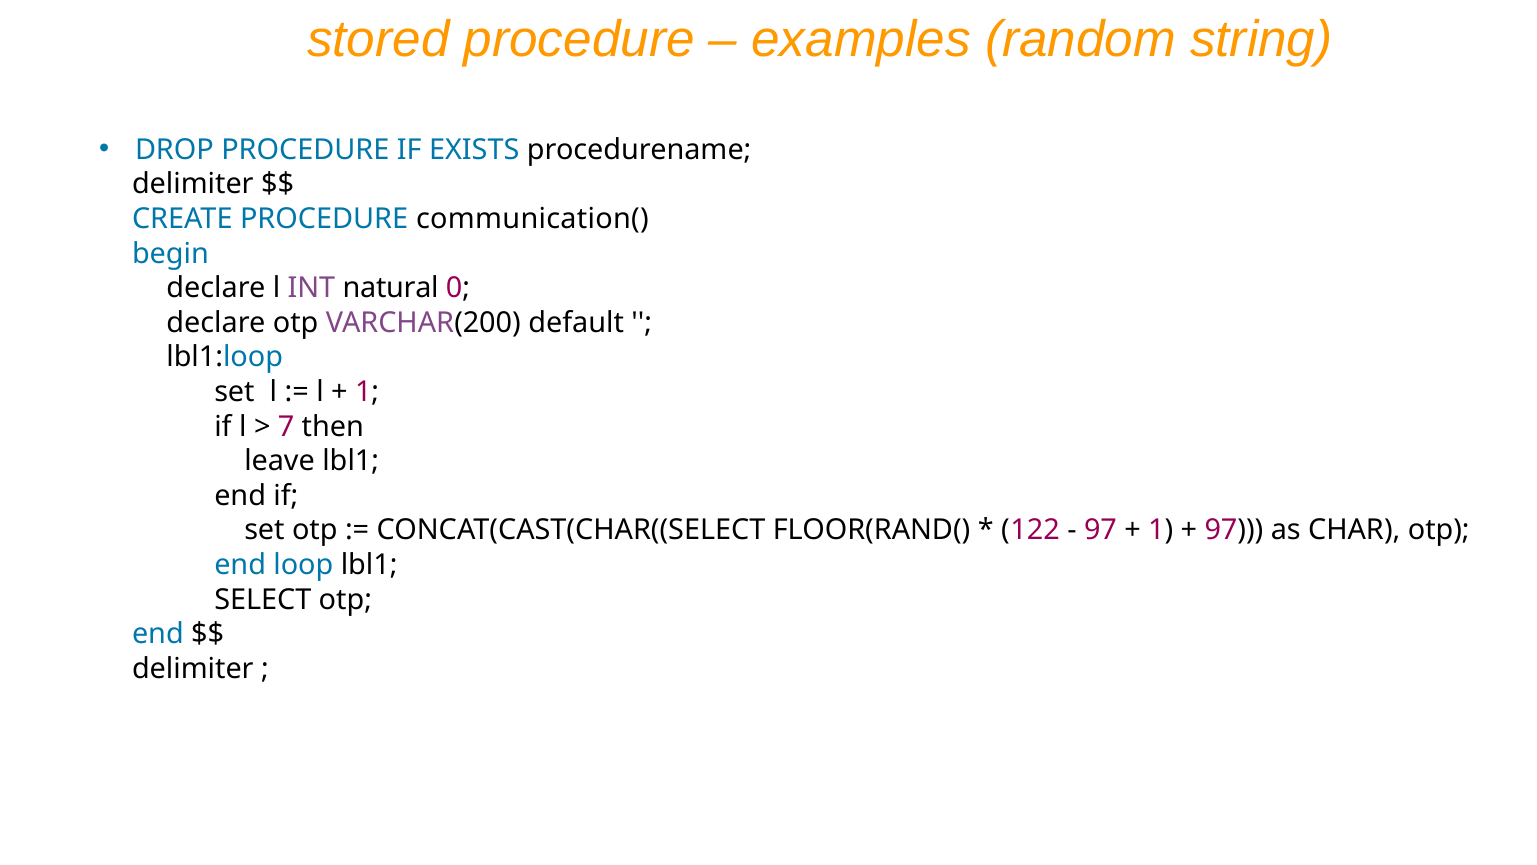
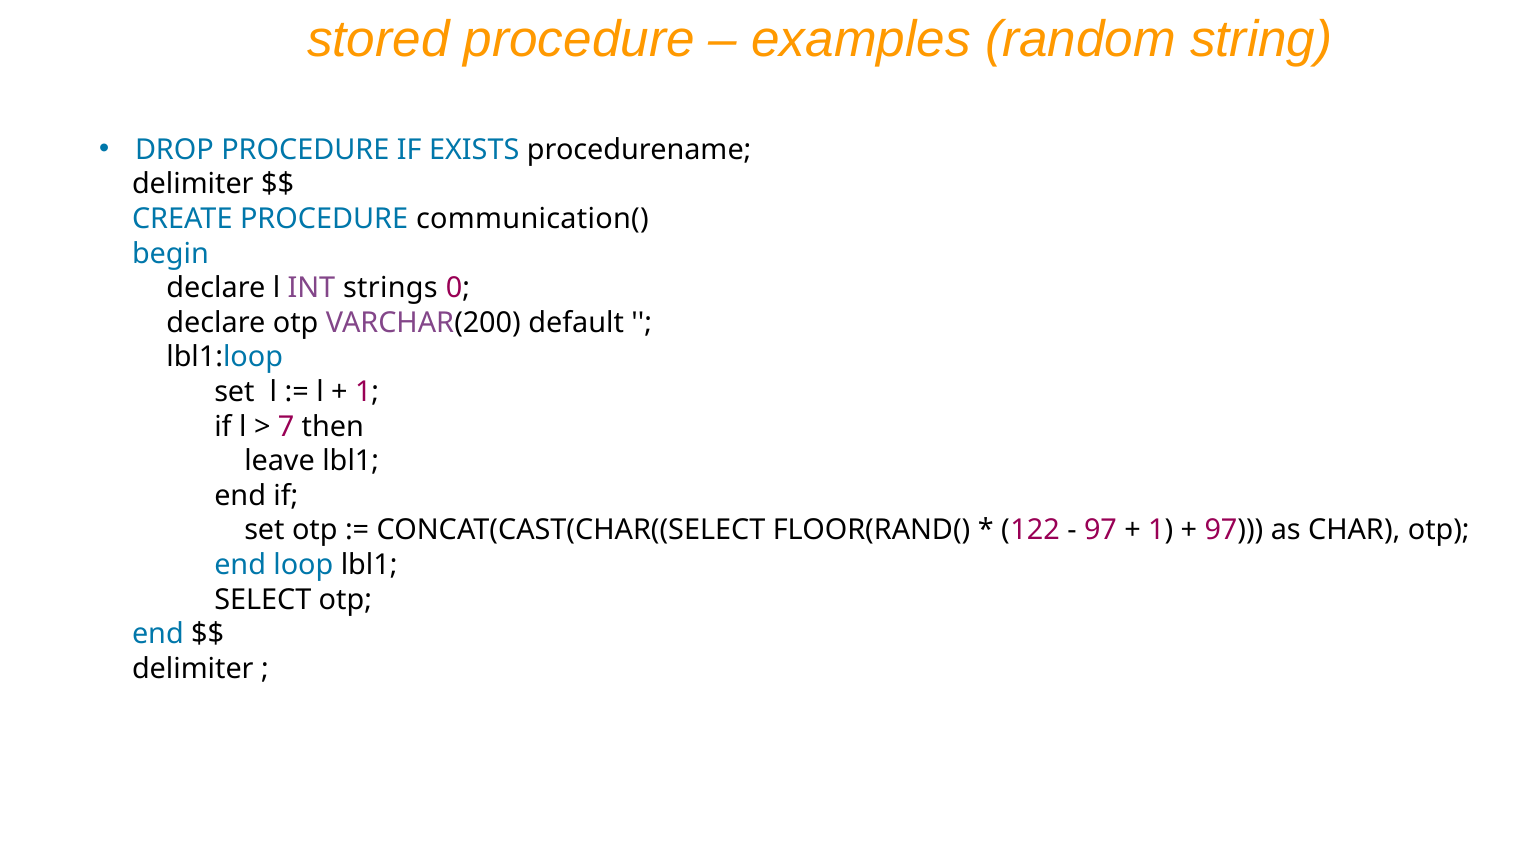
natural: natural -> strings
